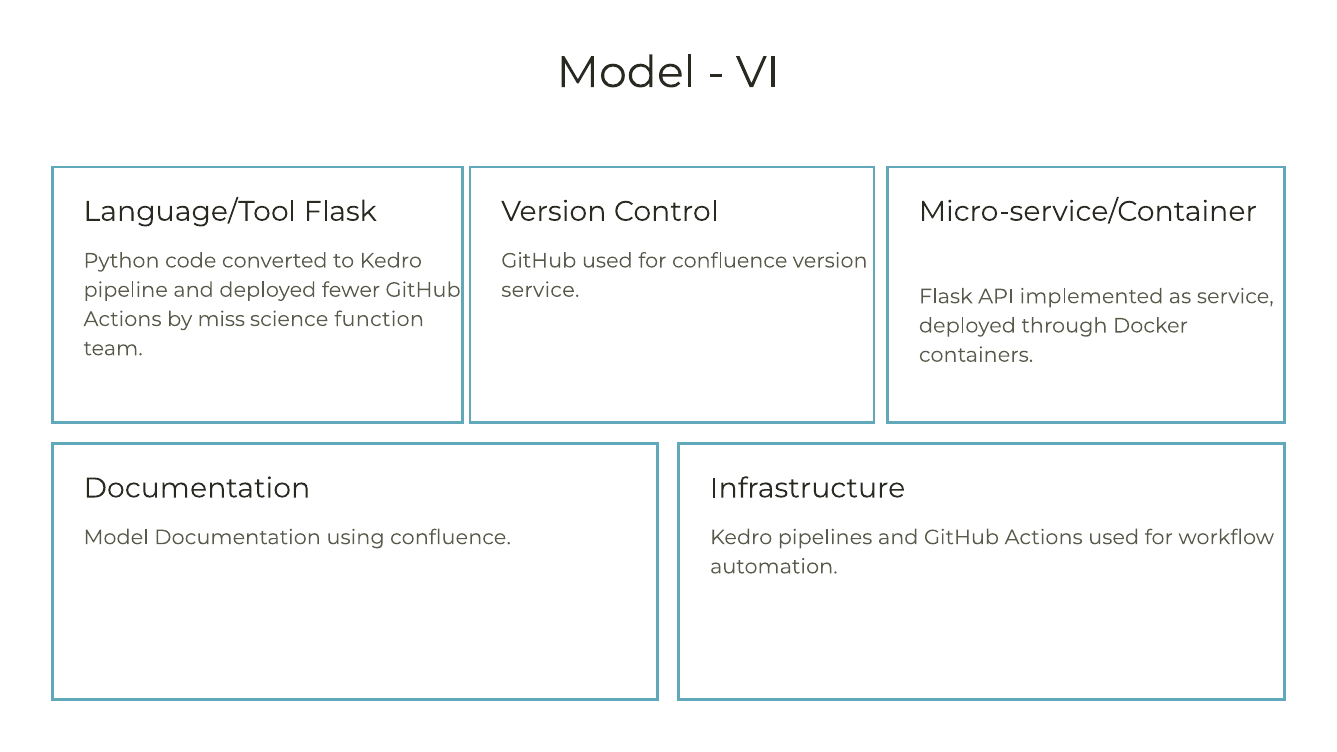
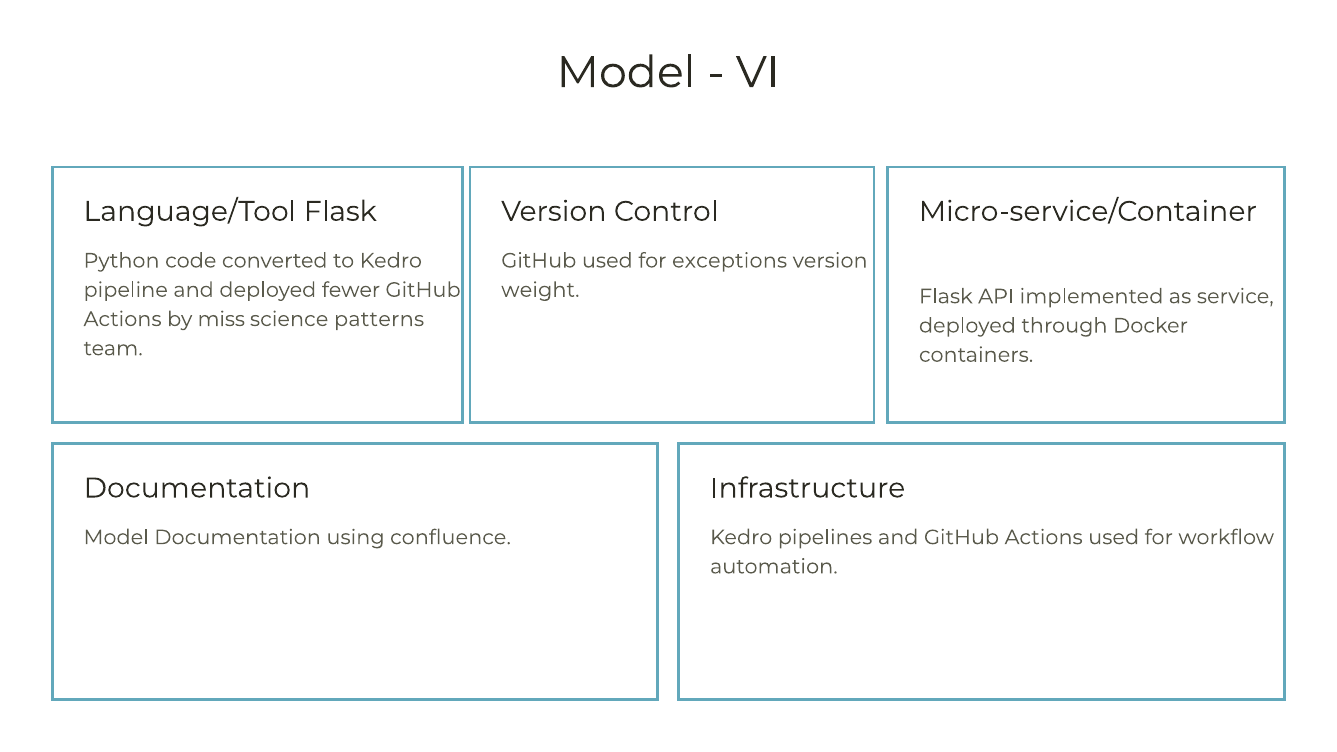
for confluence: confluence -> exceptions
service at (540, 290): service -> weight
function: function -> patterns
